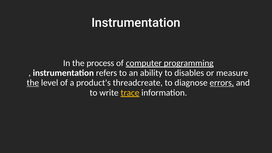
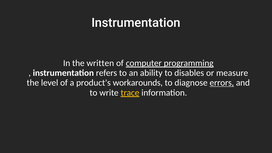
process: process -> written
the at (33, 83) underline: present -> none
threadcreate: threadcreate -> workarounds
